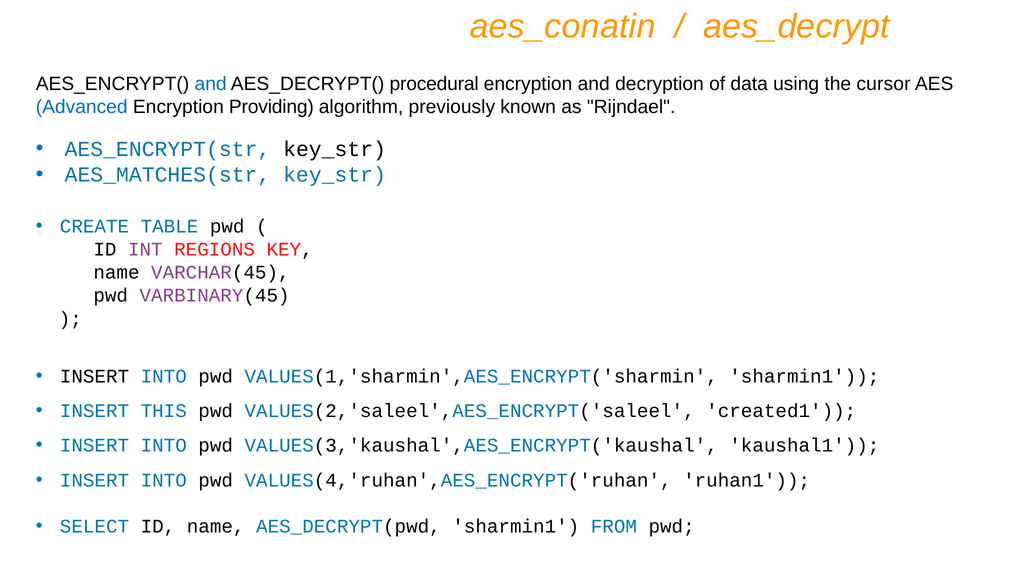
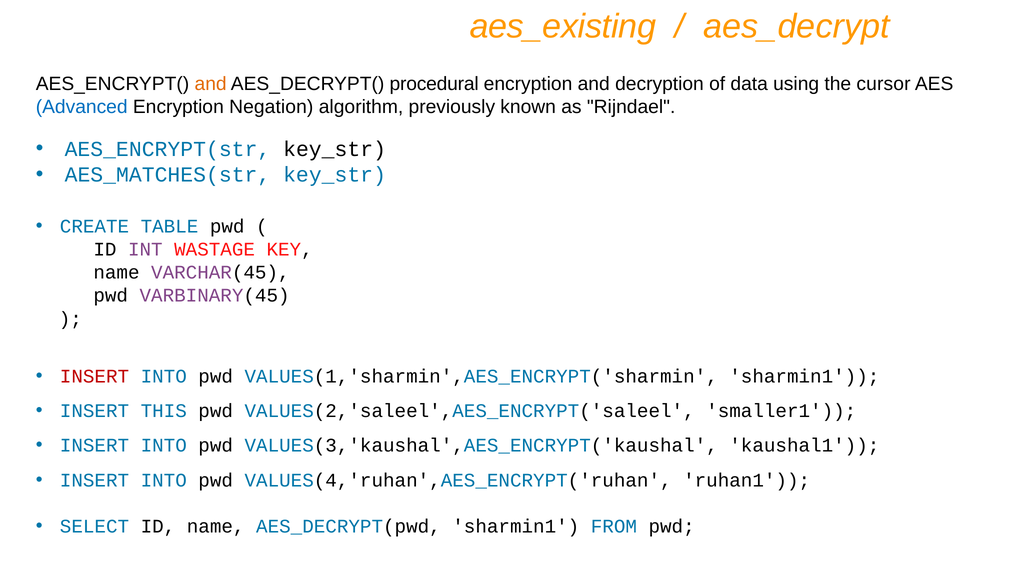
aes_conatin: aes_conatin -> aes_existing
and at (211, 84) colour: blue -> orange
Providing: Providing -> Negation
REGIONS: REGIONS -> WASTAGE
INSERT at (94, 376) colour: black -> red
created1: created1 -> smaller1
